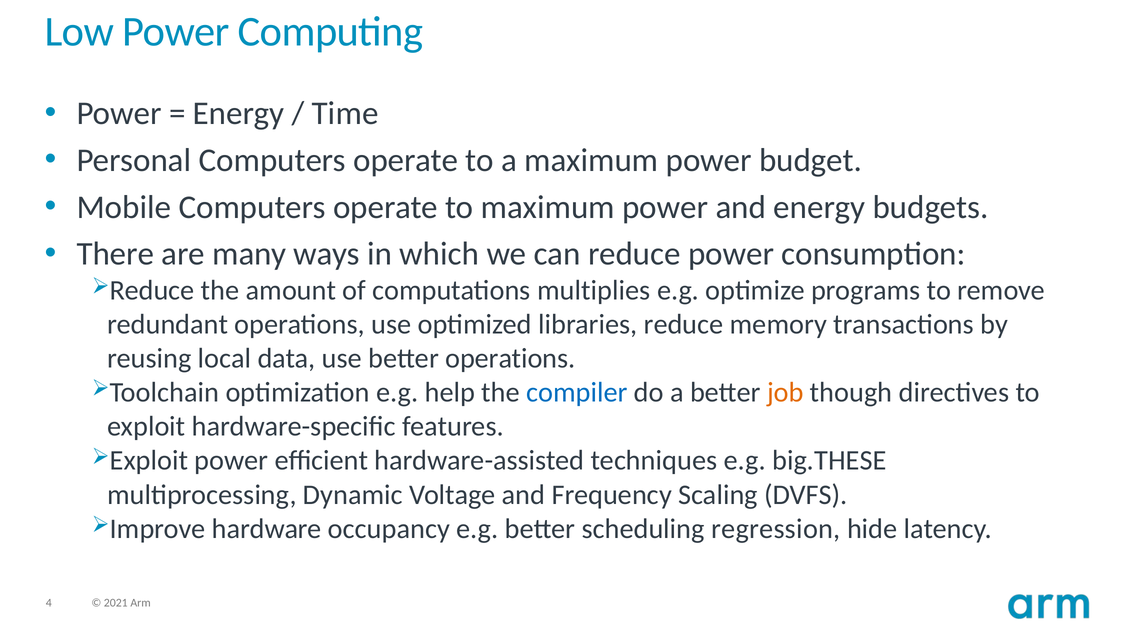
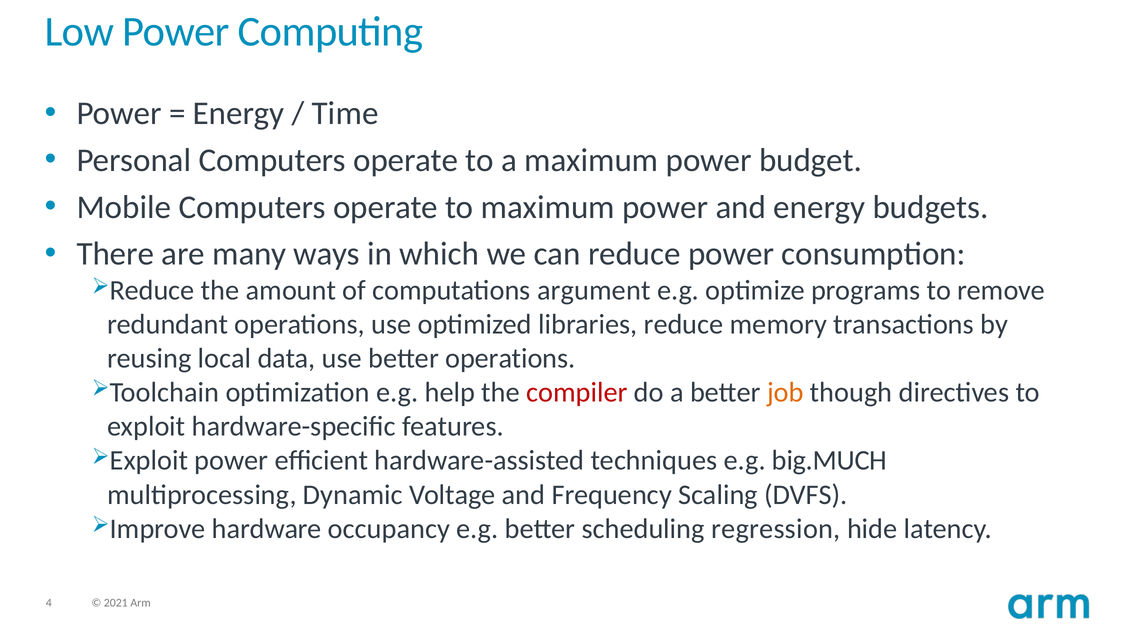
multiplies: multiplies -> argument
compiler colour: blue -> red
big.THESE: big.THESE -> big.MUCH
